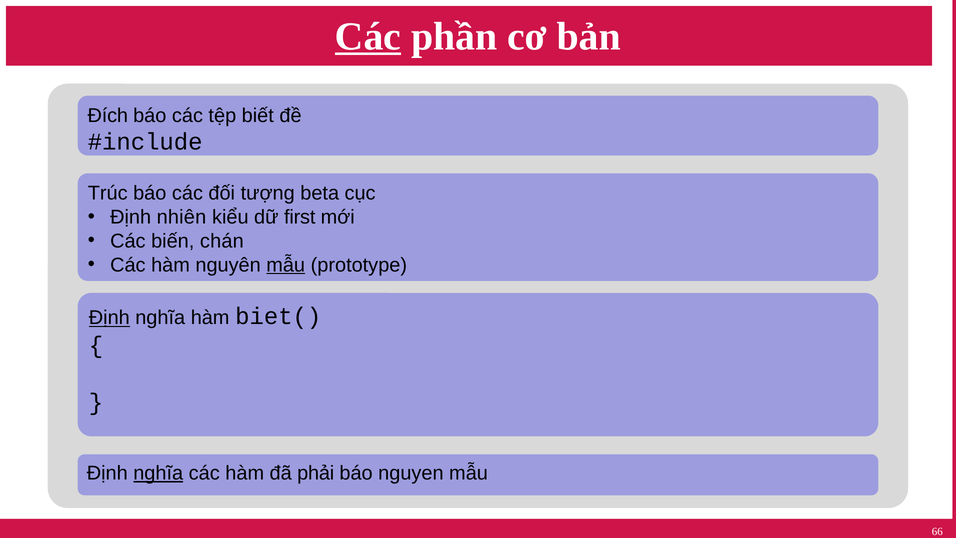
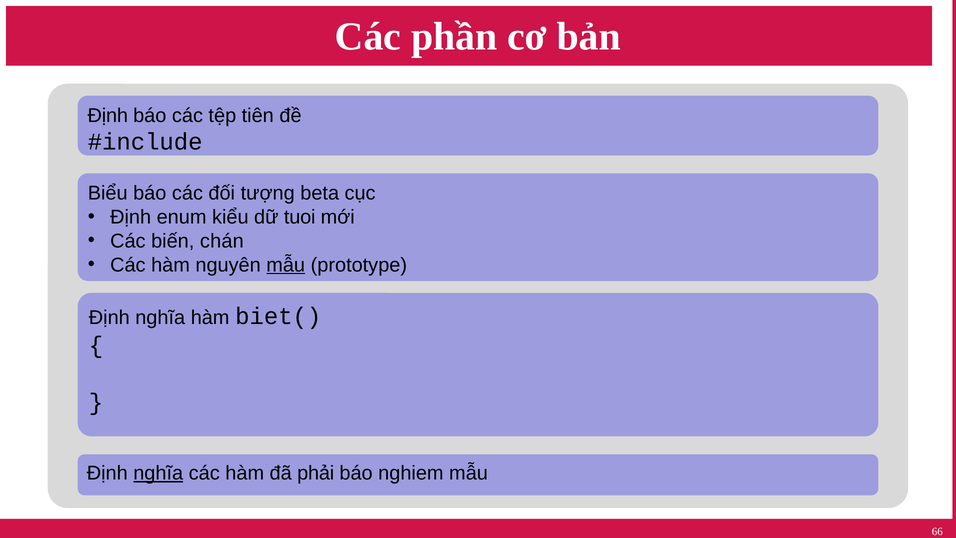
Các at (368, 37) underline: present -> none
Đích at (108, 115): Đích -> Định
biết: biết -> tiên
Trúc: Trúc -> Biểu
nhiên: nhiên -> enum
first: first -> tuoi
Định at (109, 318) underline: present -> none
nguyen: nguyen -> nghiem
